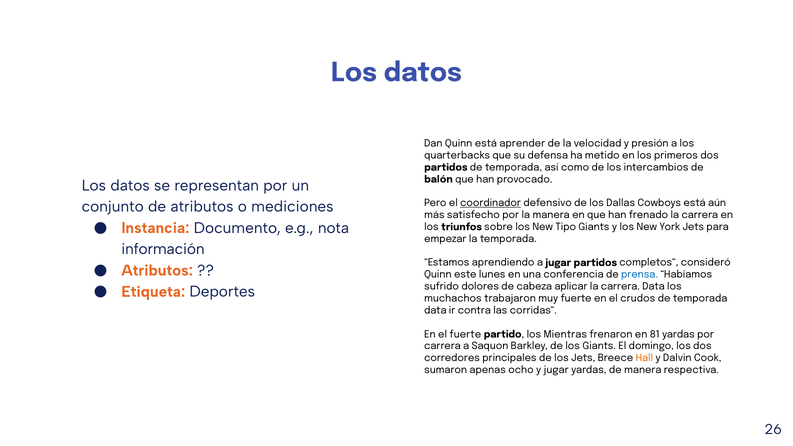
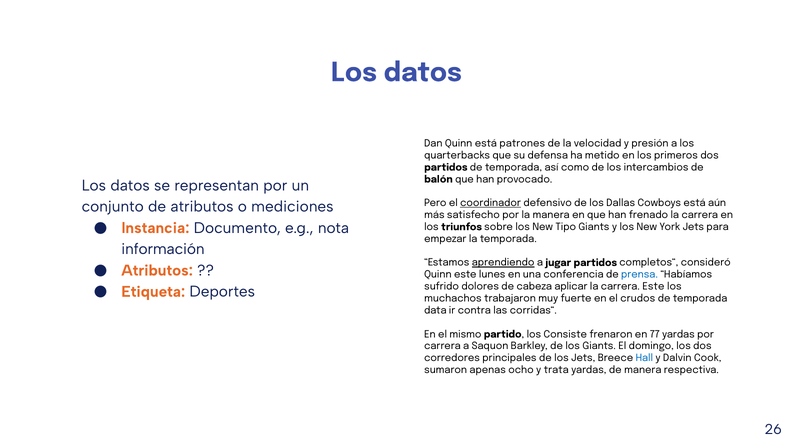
aprender: aprender -> patrones
aprendiendo underline: none -> present
carrera Data: Data -> Este
el fuerte: fuerte -> mismo
Mientras: Mientras -> Consiste
81: 81 -> 77
Hall colour: orange -> blue
y jugar: jugar -> trata
